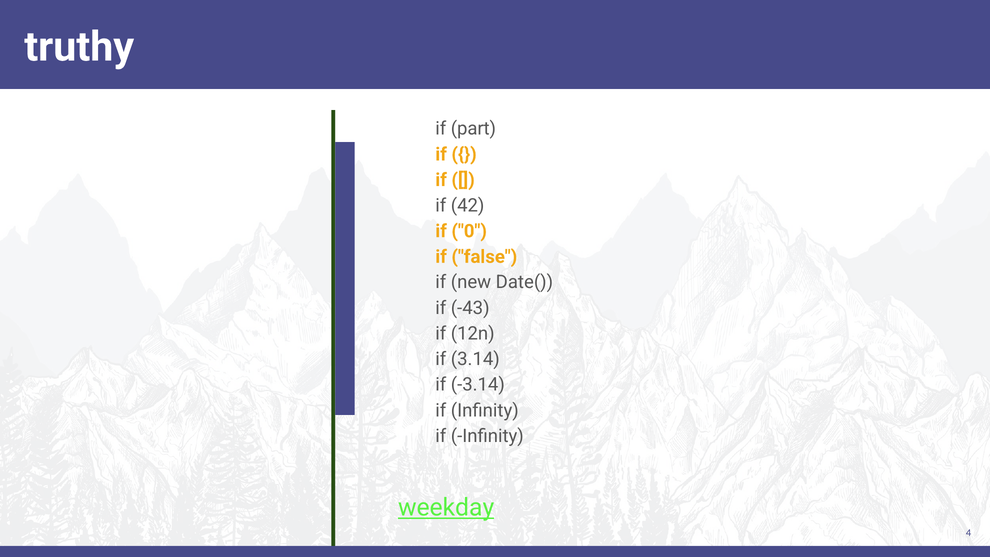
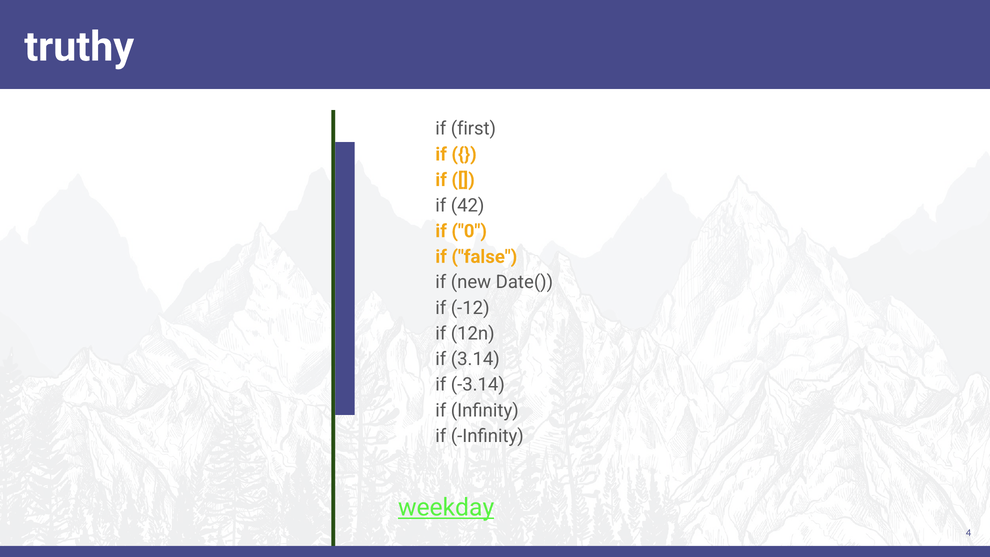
part: part -> first
-43: -43 -> -12
